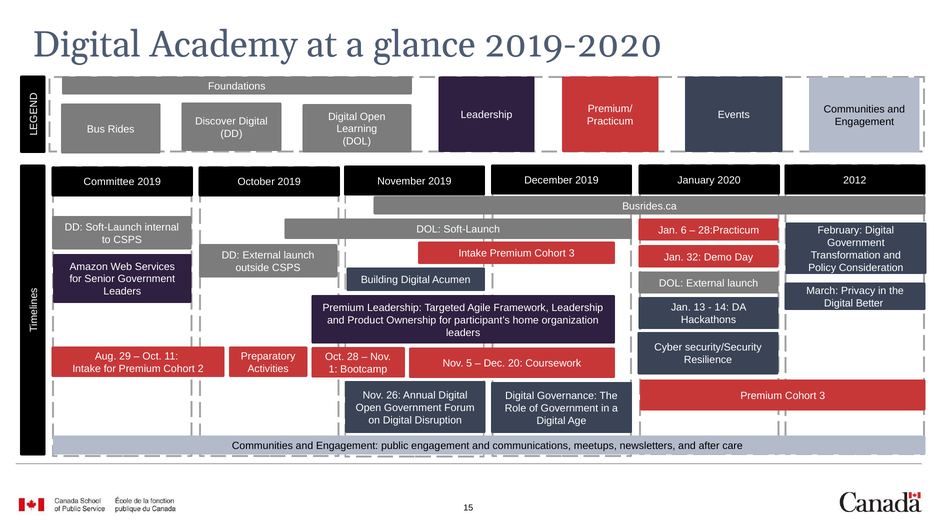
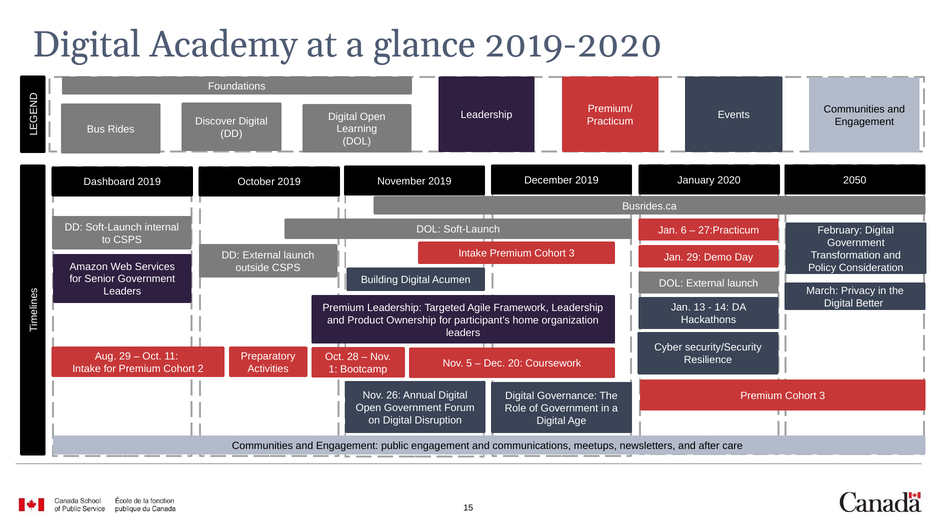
Committee: Committee -> Dashboard
2012: 2012 -> 2050
28:Practicum: 28:Practicum -> 27:Practicum
Jan 32: 32 -> 29
